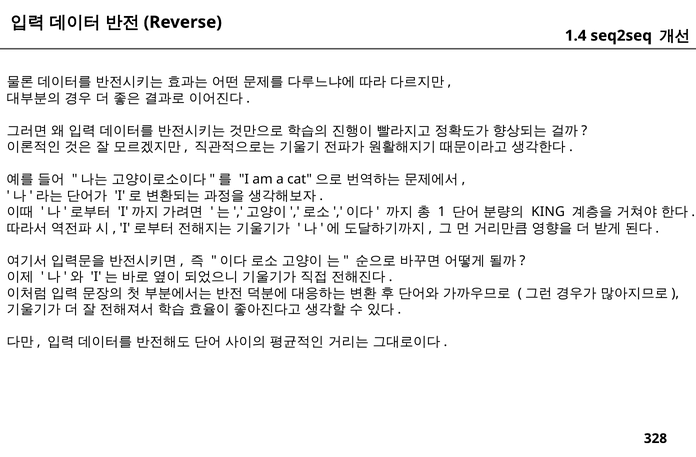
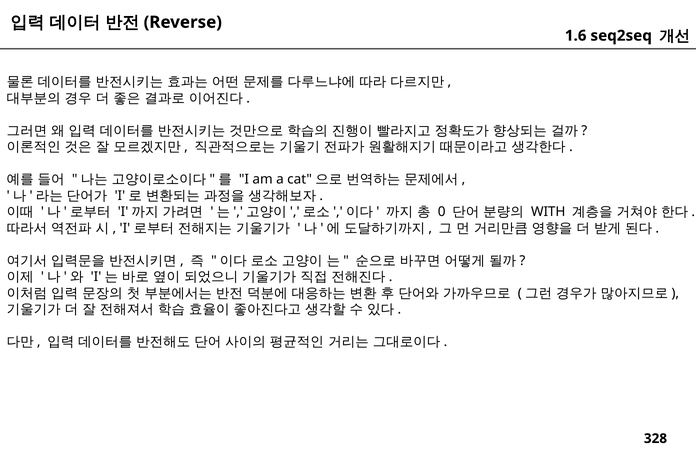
1.4: 1.4 -> 1.6
1: 1 -> 0
KING: KING -> WITH
